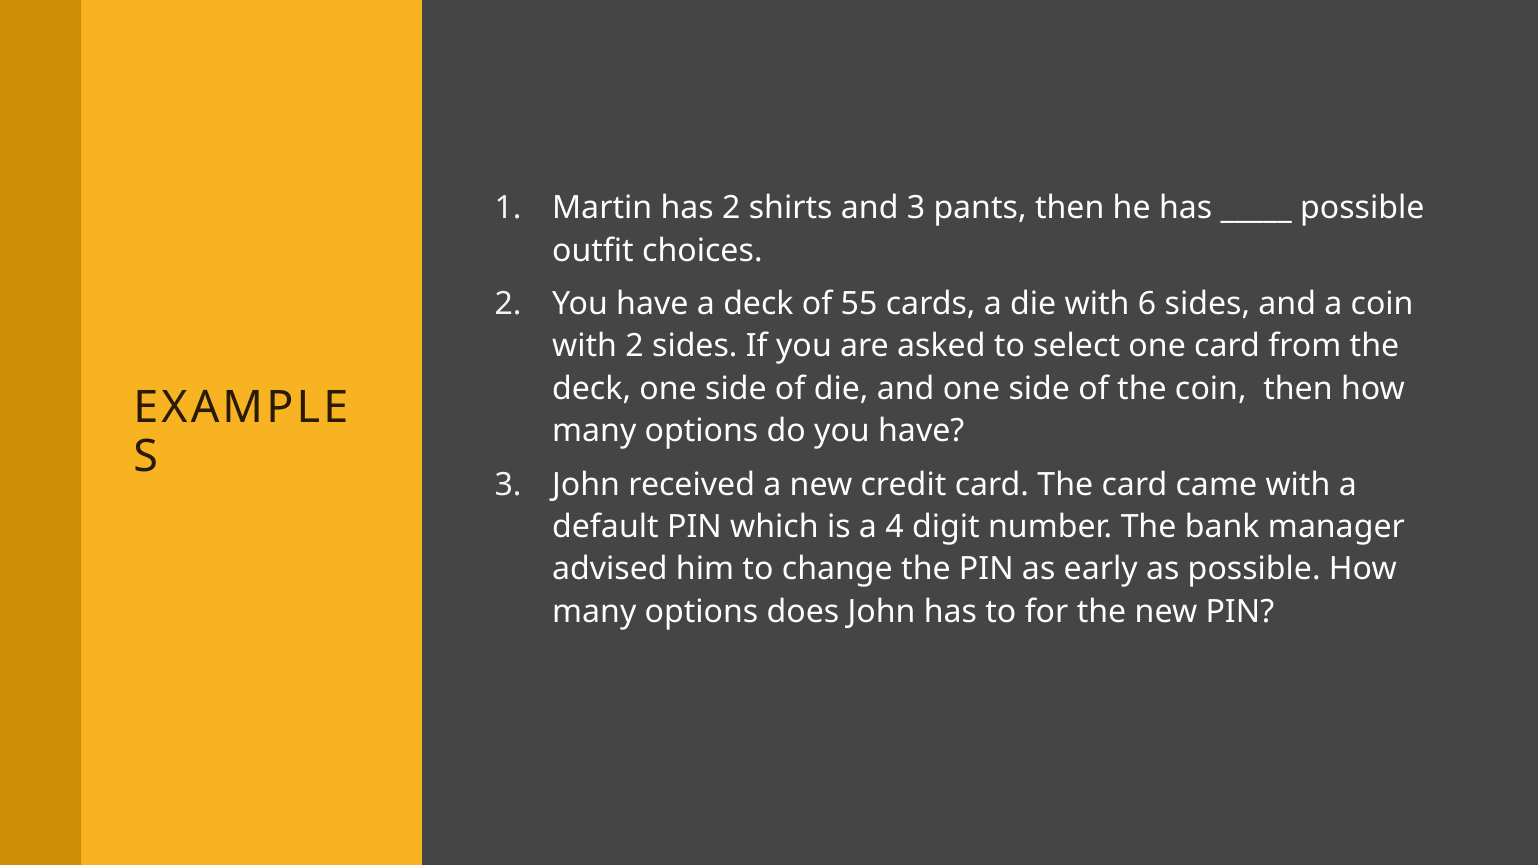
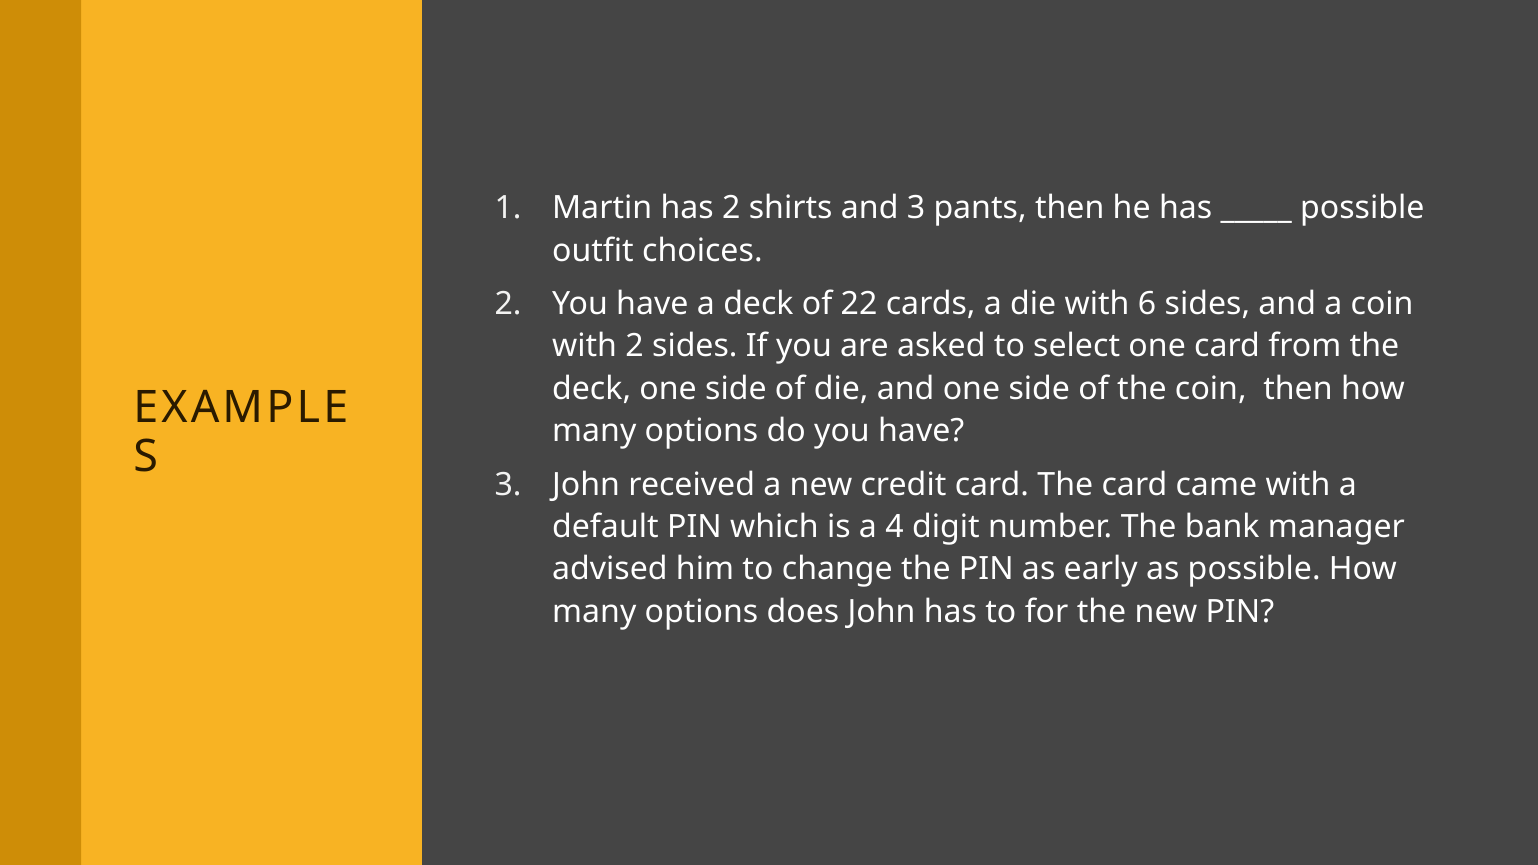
55: 55 -> 22
